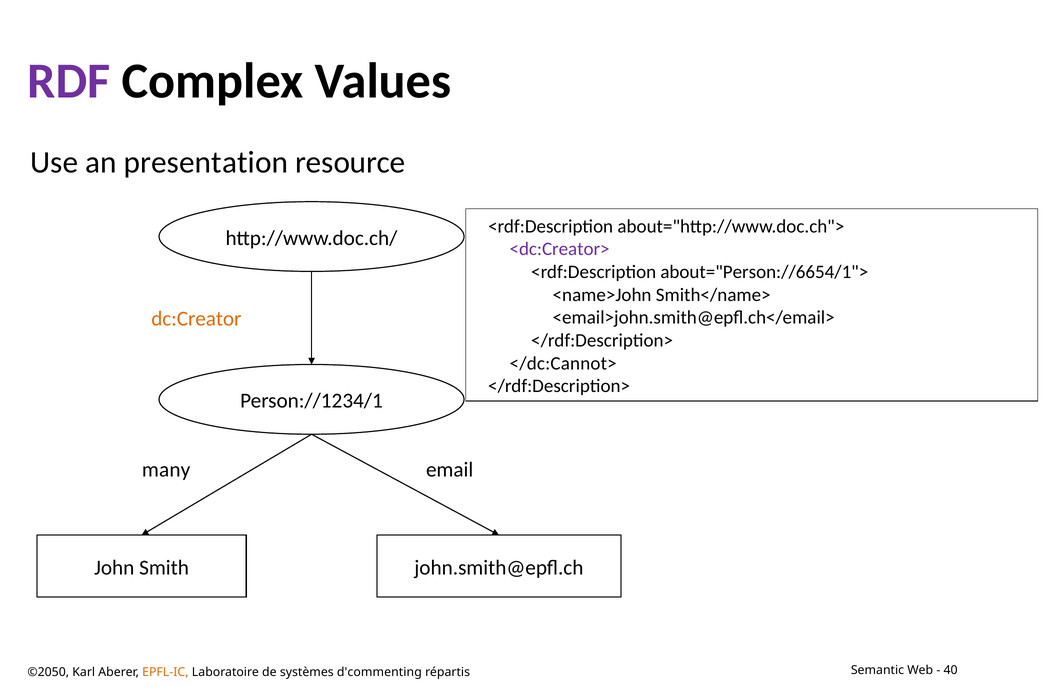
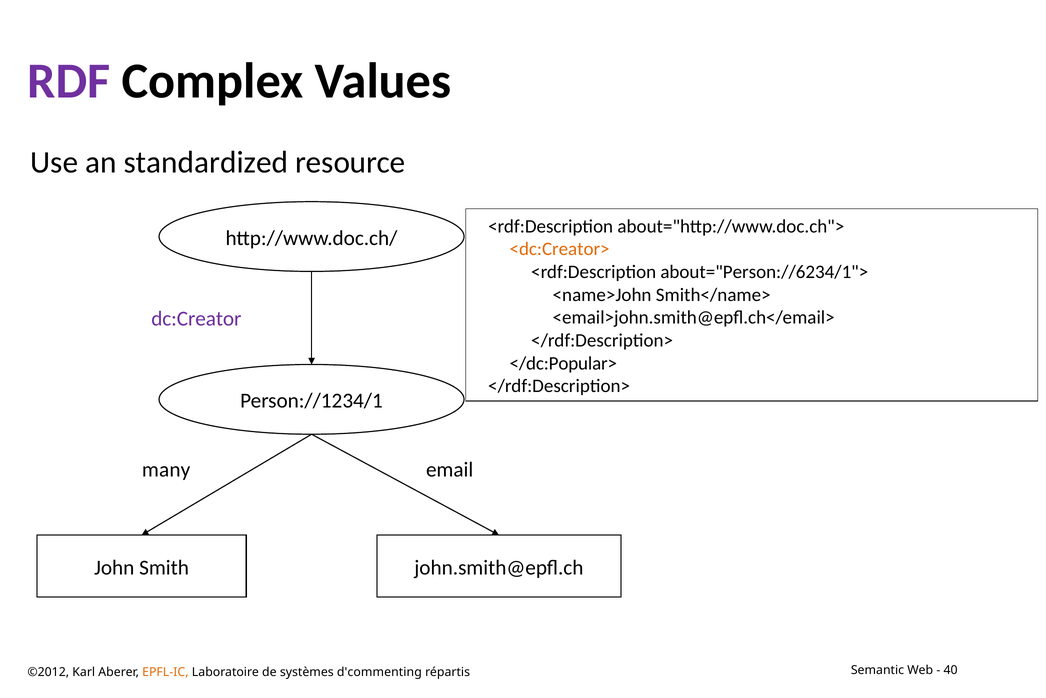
presentation: presentation -> standardized
<dc:Creator> colour: purple -> orange
about="Person://6654/1">: about="Person://6654/1"> -> about="Person://6234/1">
dc:Creator colour: orange -> purple
</dc:Cannot>: </dc:Cannot> -> </dc:Popular>
©2050: ©2050 -> ©2012
